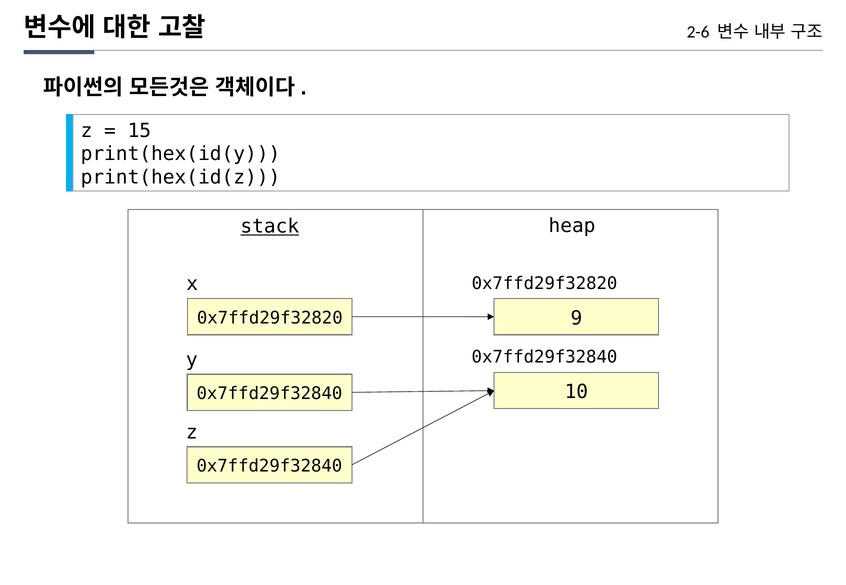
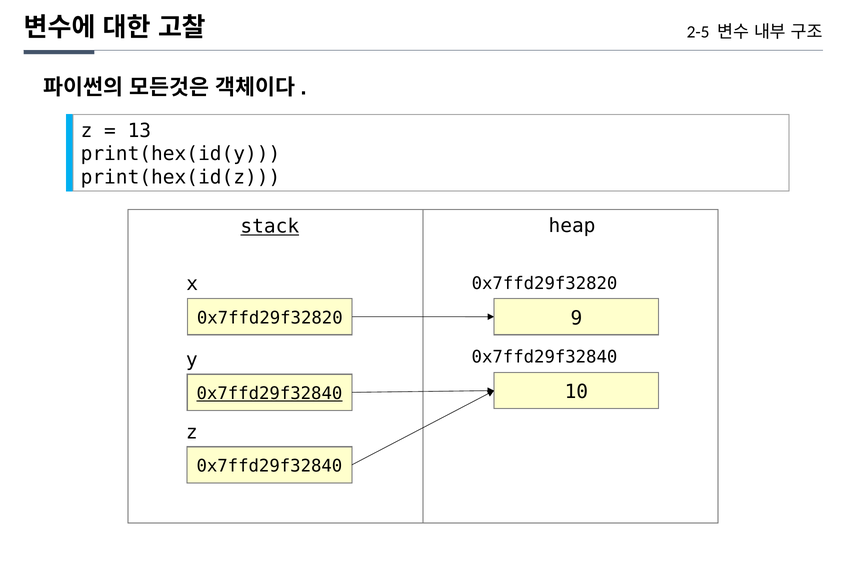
2-6: 2-6 -> 2-5
15: 15 -> 13
0x7ffd29f32840 at (269, 394) underline: none -> present
